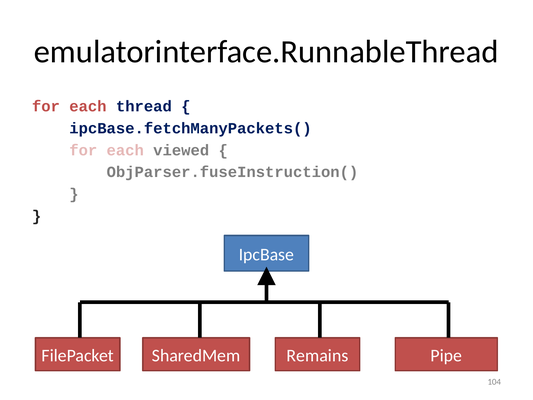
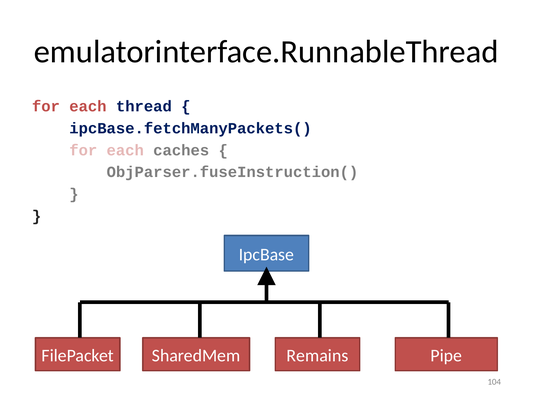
viewed: viewed -> caches
